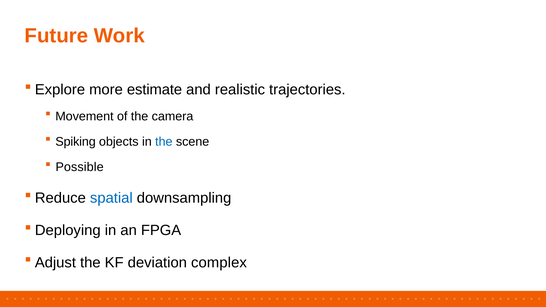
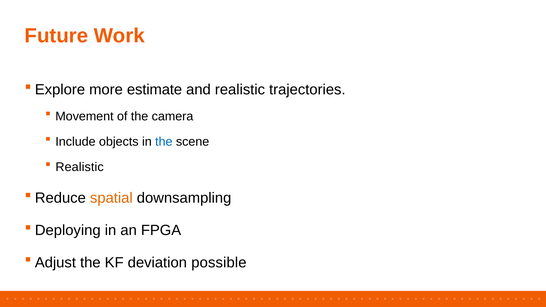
Spiking: Spiking -> Include
Possible at (80, 167): Possible -> Realistic
spatial colour: blue -> orange
complex: complex -> possible
